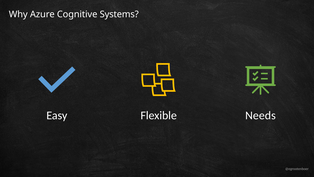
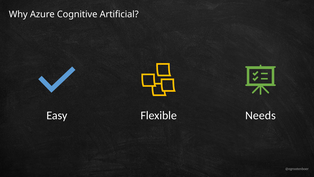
Systems: Systems -> Artificial
